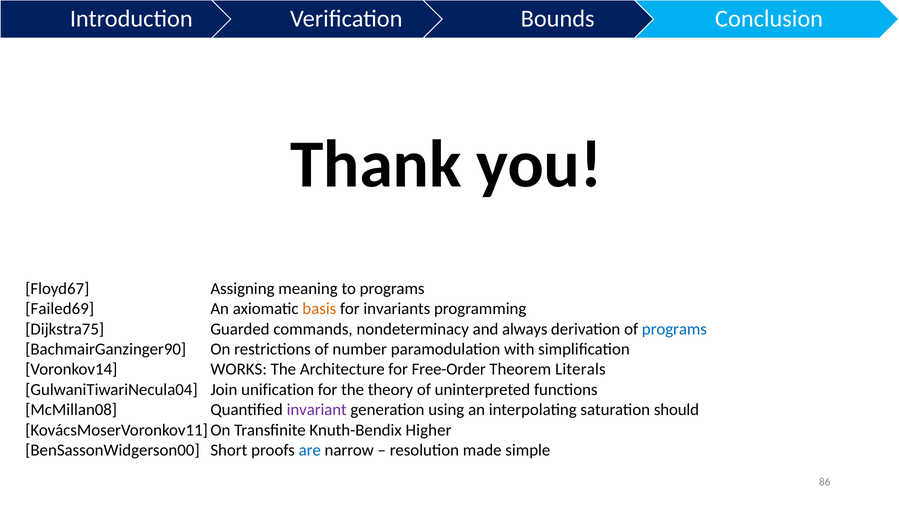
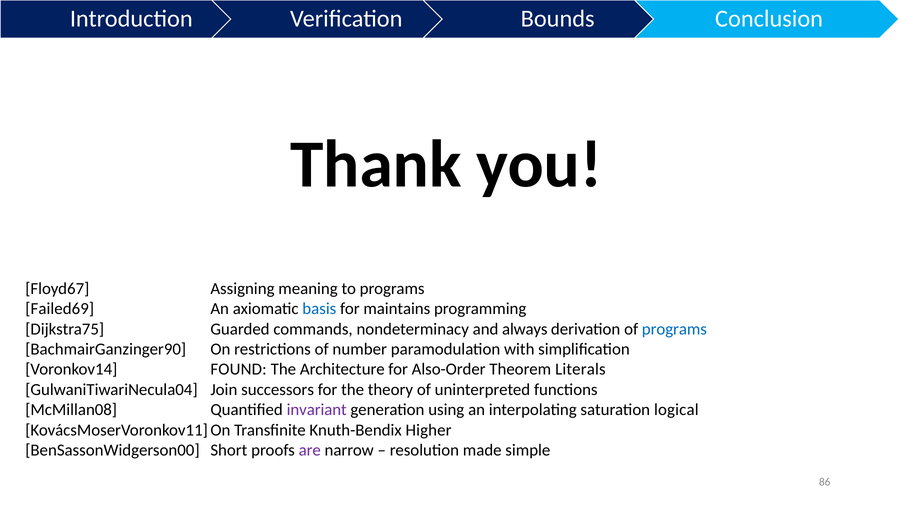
basis colour: orange -> blue
invariants: invariants -> maintains
WORKS: WORKS -> FOUND
Free-Order: Free-Order -> Also-Order
unification: unification -> successors
should: should -> logical
are colour: blue -> purple
